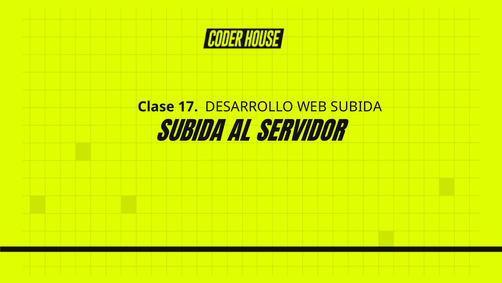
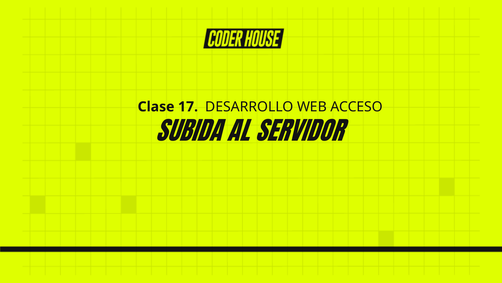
WEB SUBIDA: SUBIDA -> ACCESO
